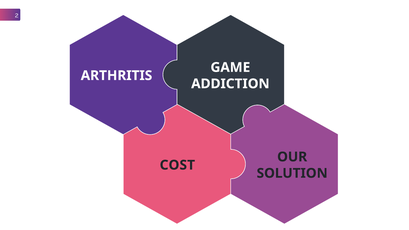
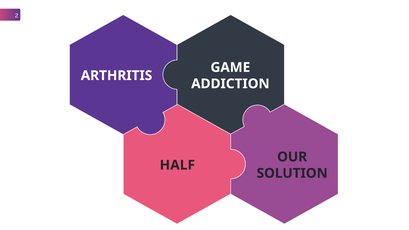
COST: COST -> HALF
